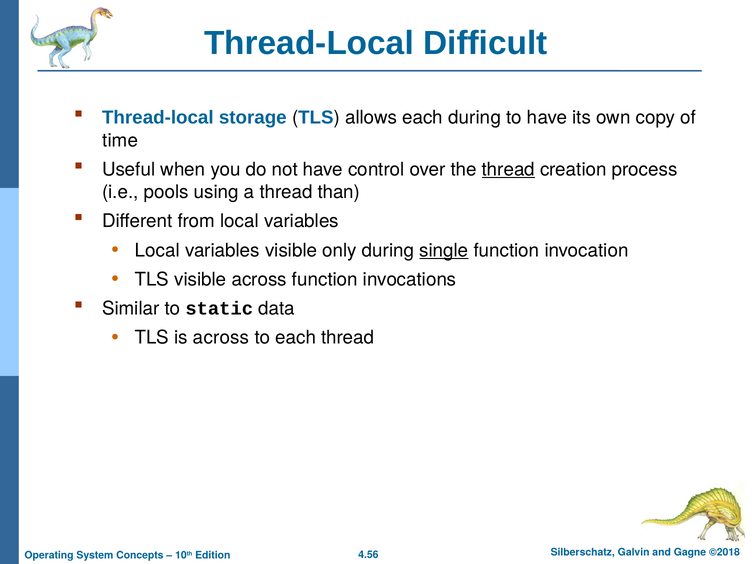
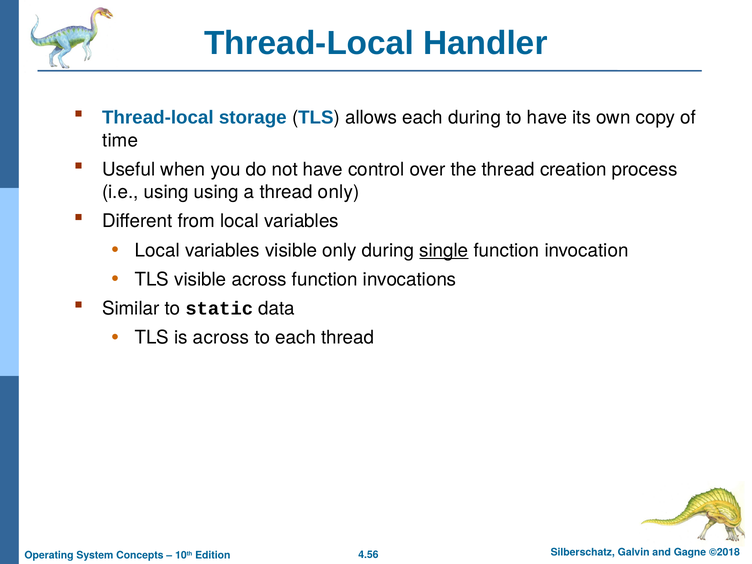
Difficult: Difficult -> Handler
thread at (508, 169) underline: present -> none
i.e pools: pools -> using
thread than: than -> only
